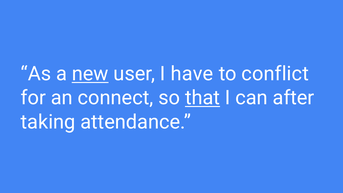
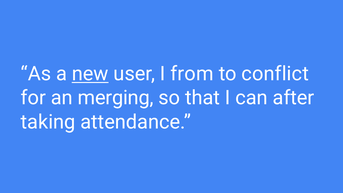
have: have -> from
connect: connect -> merging
that underline: present -> none
